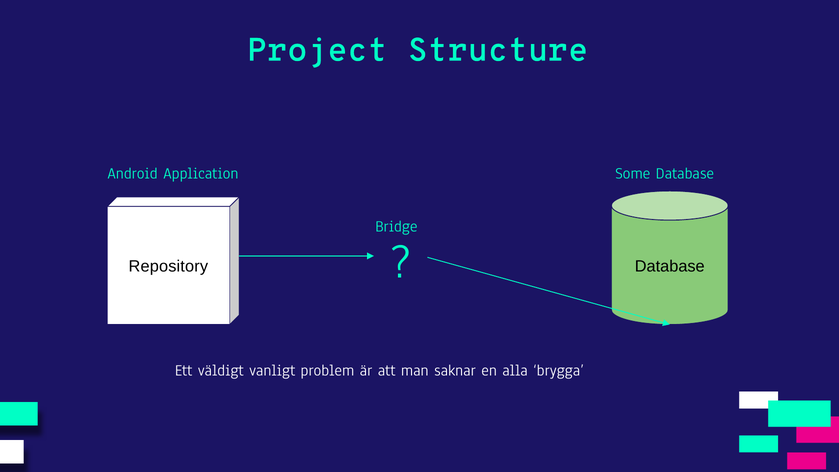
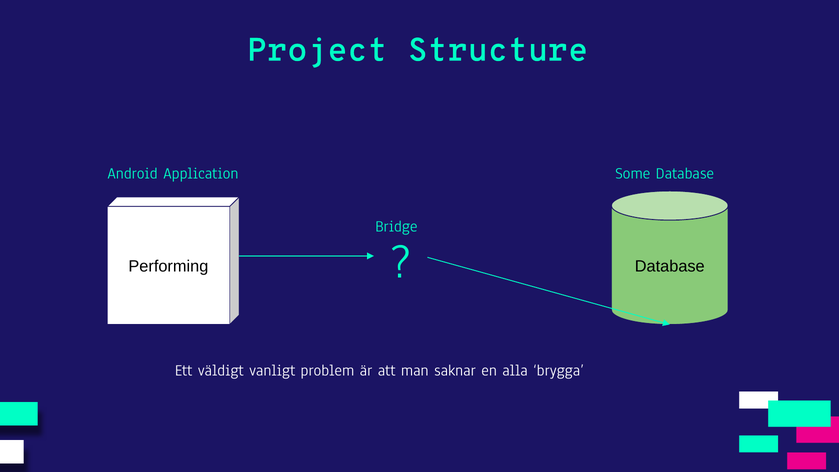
Repository: Repository -> Performing
